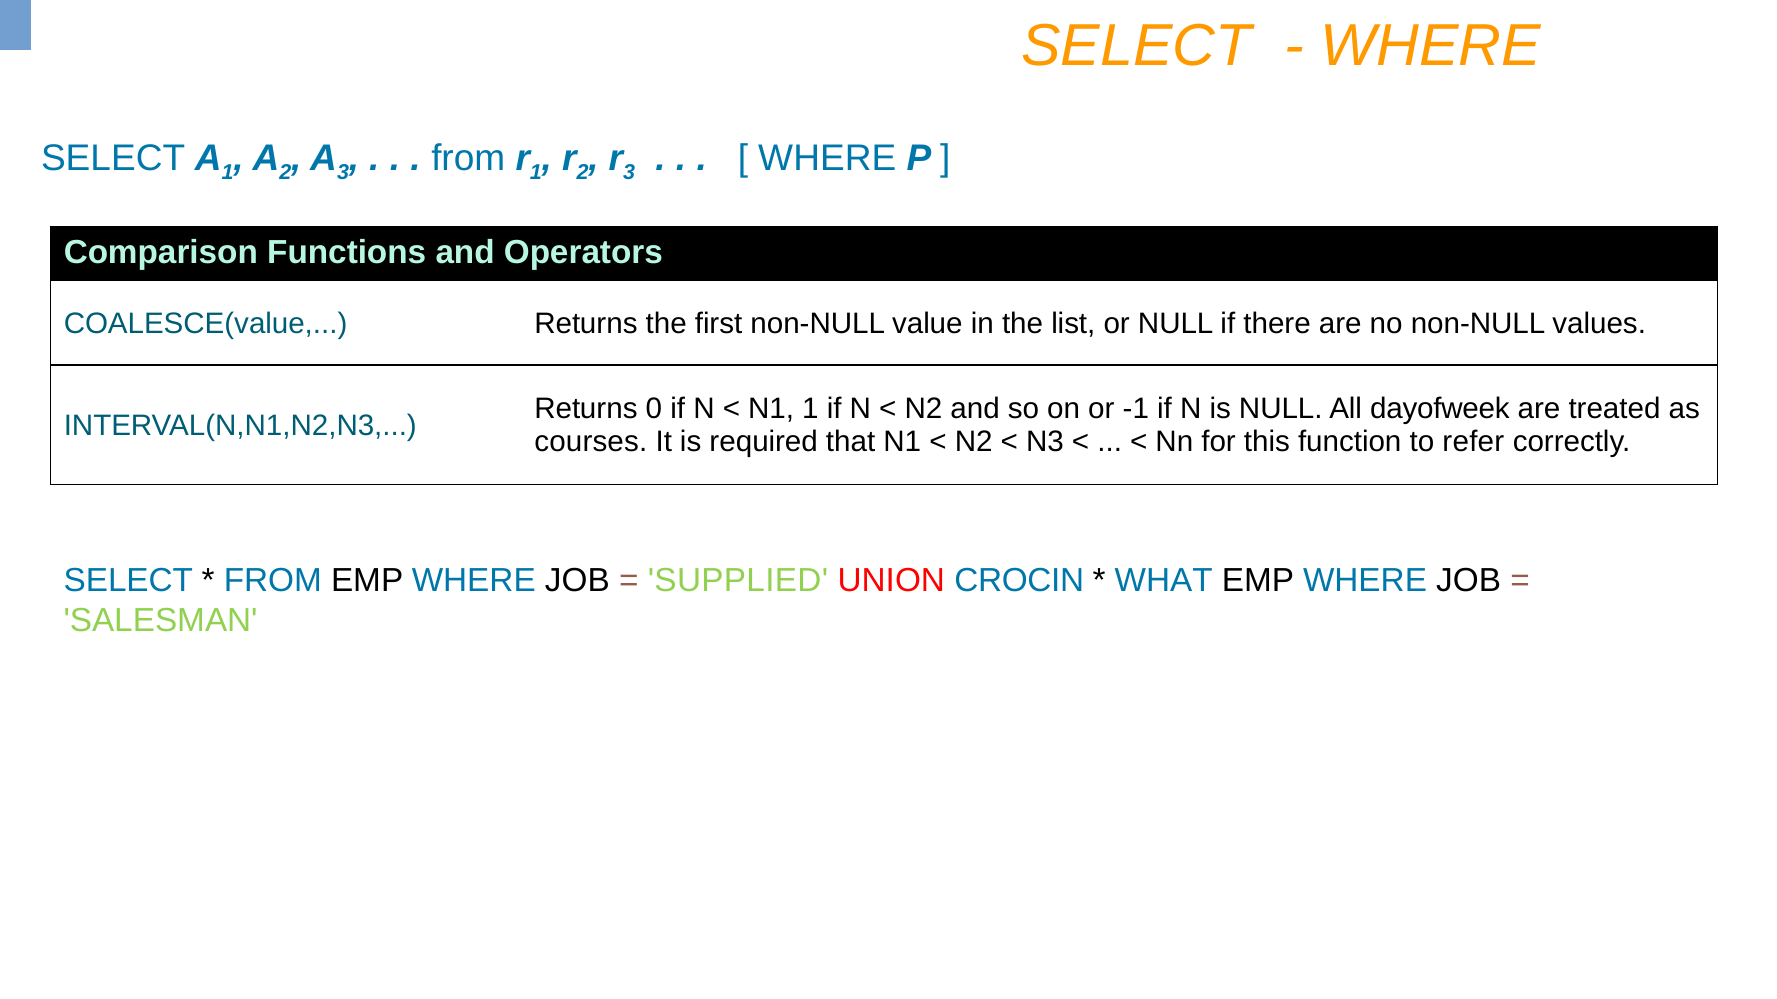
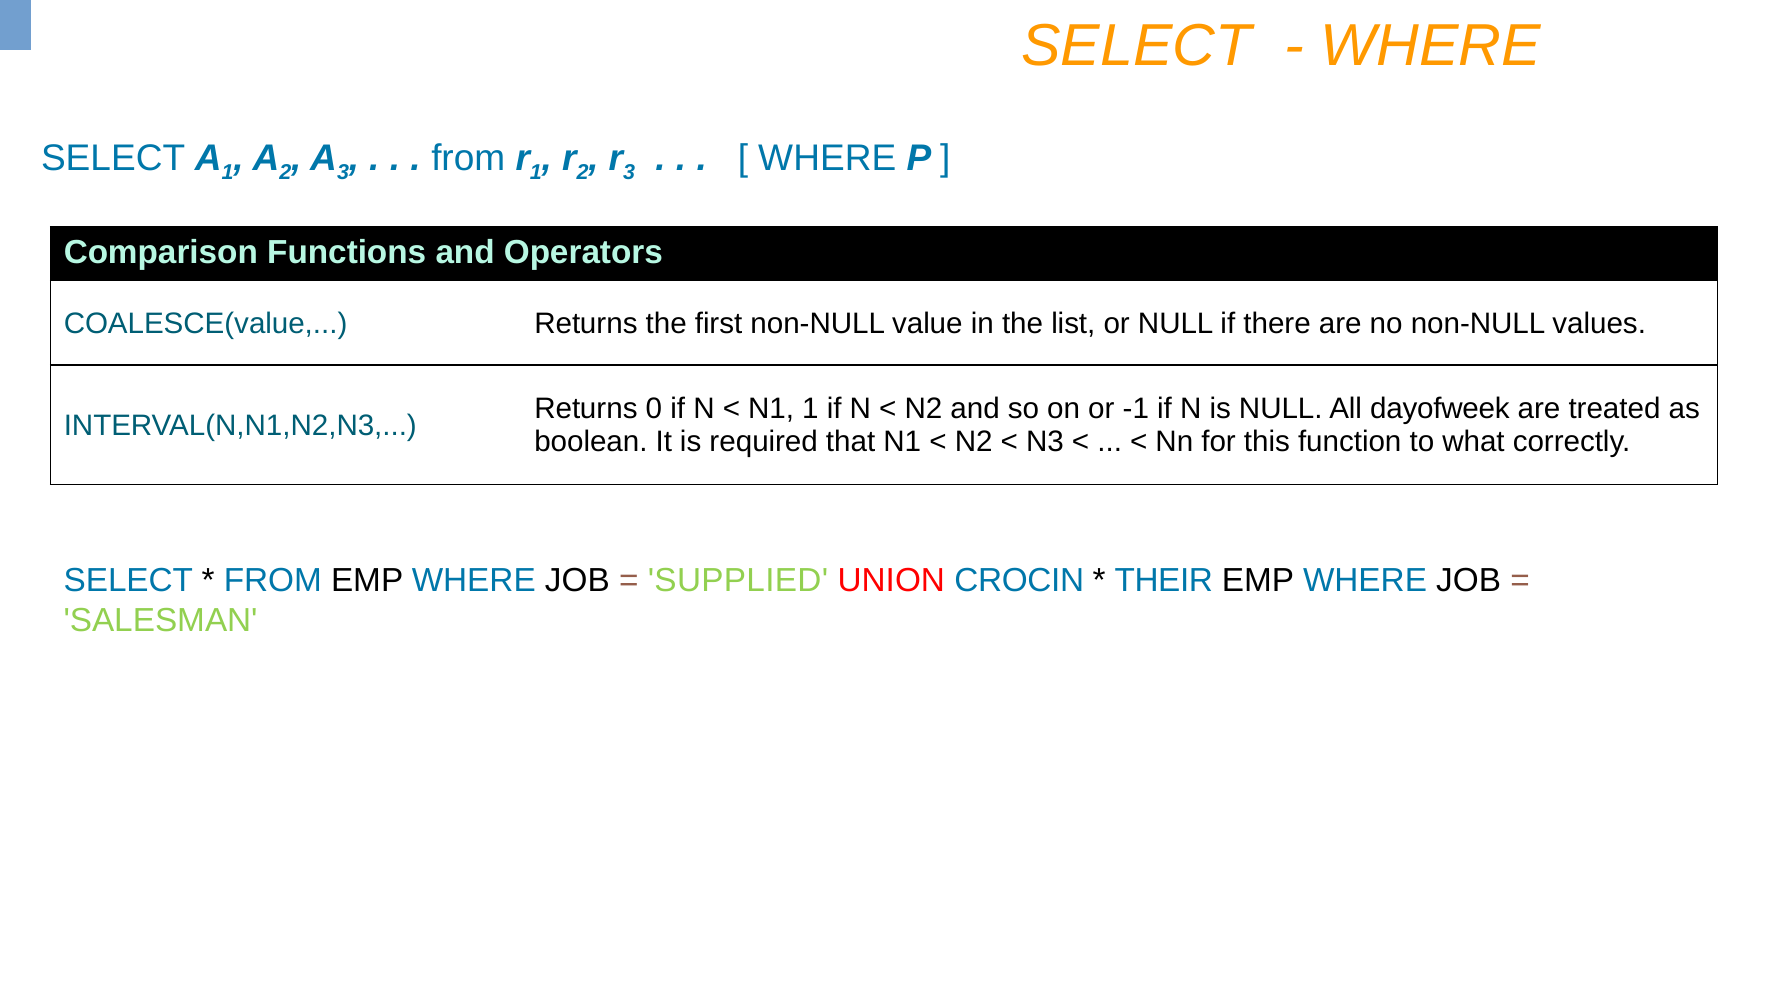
courses: courses -> boolean
refer: refer -> what
WHAT: WHAT -> THEIR
